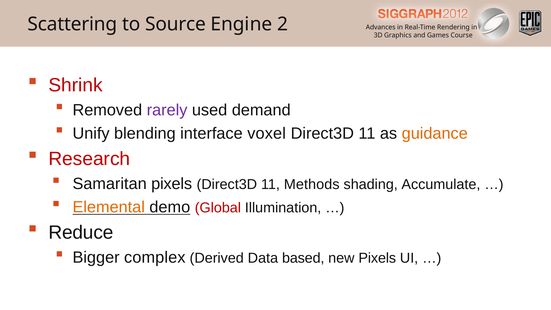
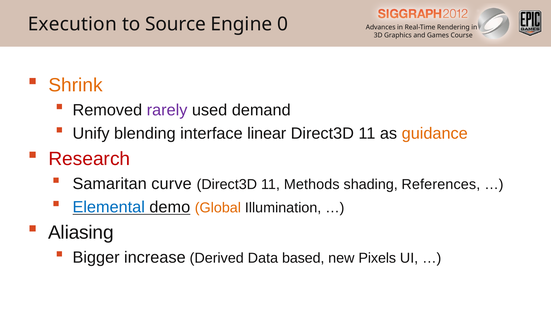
Scattering: Scattering -> Execution
2: 2 -> 0
Shrink colour: red -> orange
voxel: voxel -> linear
Samaritan pixels: pixels -> curve
Accumulate: Accumulate -> References
Elemental colour: orange -> blue
Global colour: red -> orange
Reduce: Reduce -> Aliasing
complex: complex -> increase
